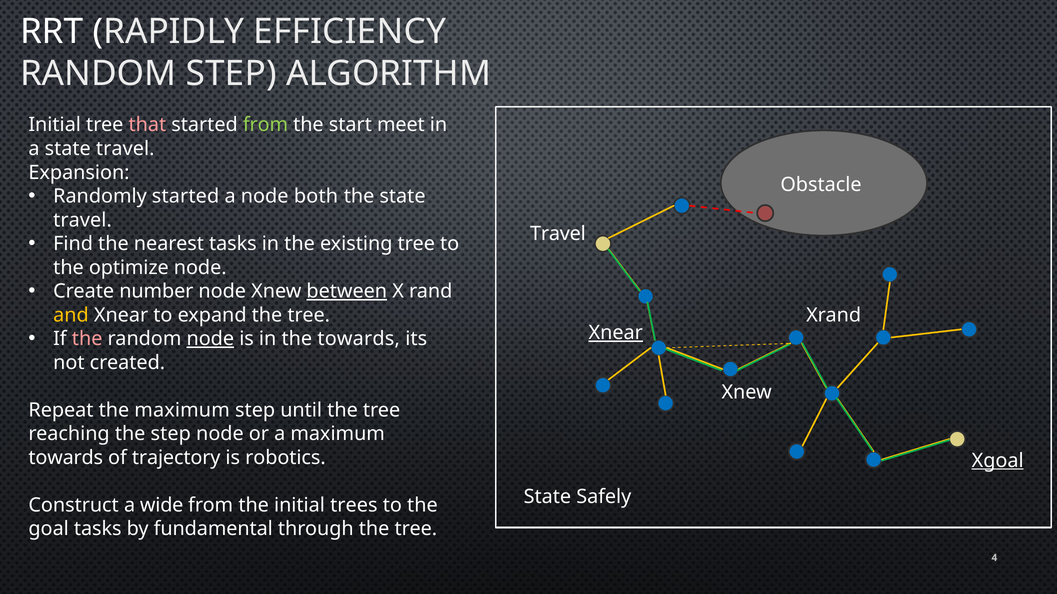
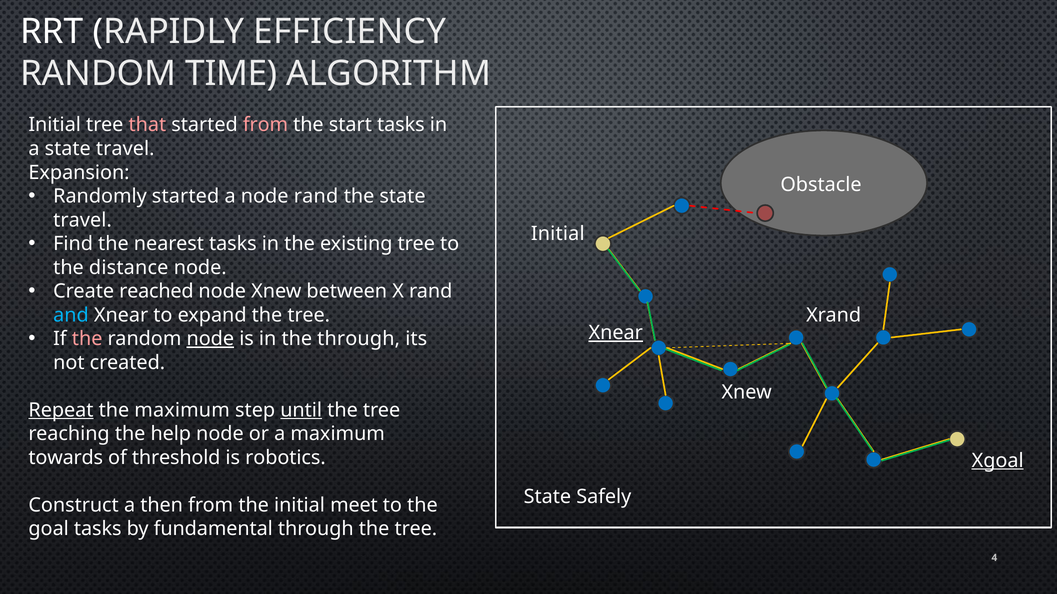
RANDOM STEP: STEP -> TIME
from at (265, 125) colour: light green -> pink
start meet: meet -> tasks
node both: both -> rand
Travel at (558, 234): Travel -> Initial
optimize: optimize -> distance
number: number -> reached
between underline: present -> none
and colour: yellow -> light blue
the towards: towards -> through
Repeat underline: none -> present
until underline: none -> present
the step: step -> help
trajectory: trajectory -> threshold
wide: wide -> then
trees: trees -> meet
